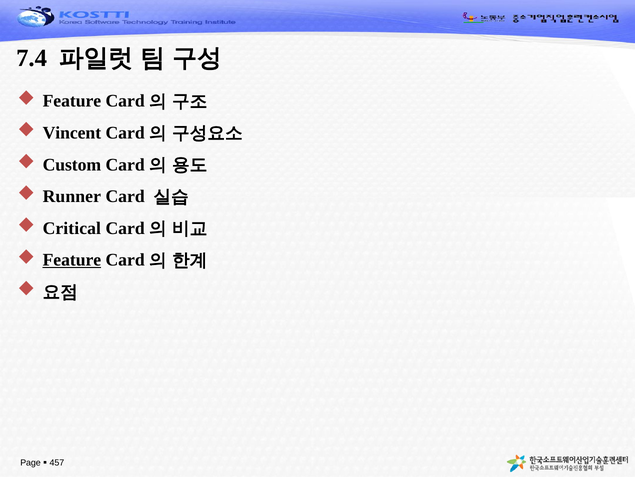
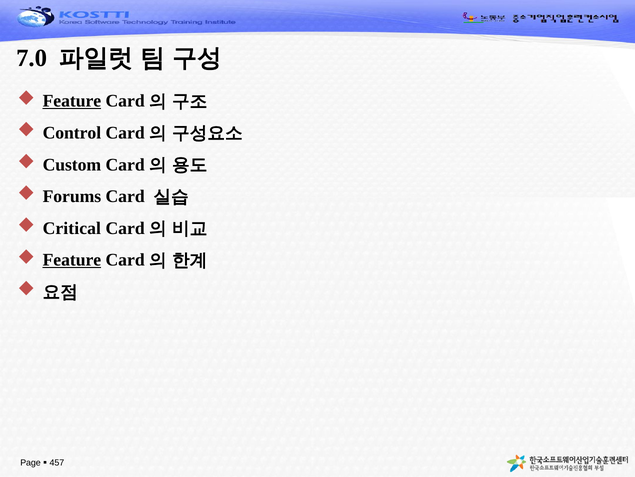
7.4: 7.4 -> 7.0
Feature at (72, 101) underline: none -> present
Vincent: Vincent -> Control
Runner: Runner -> Forums
